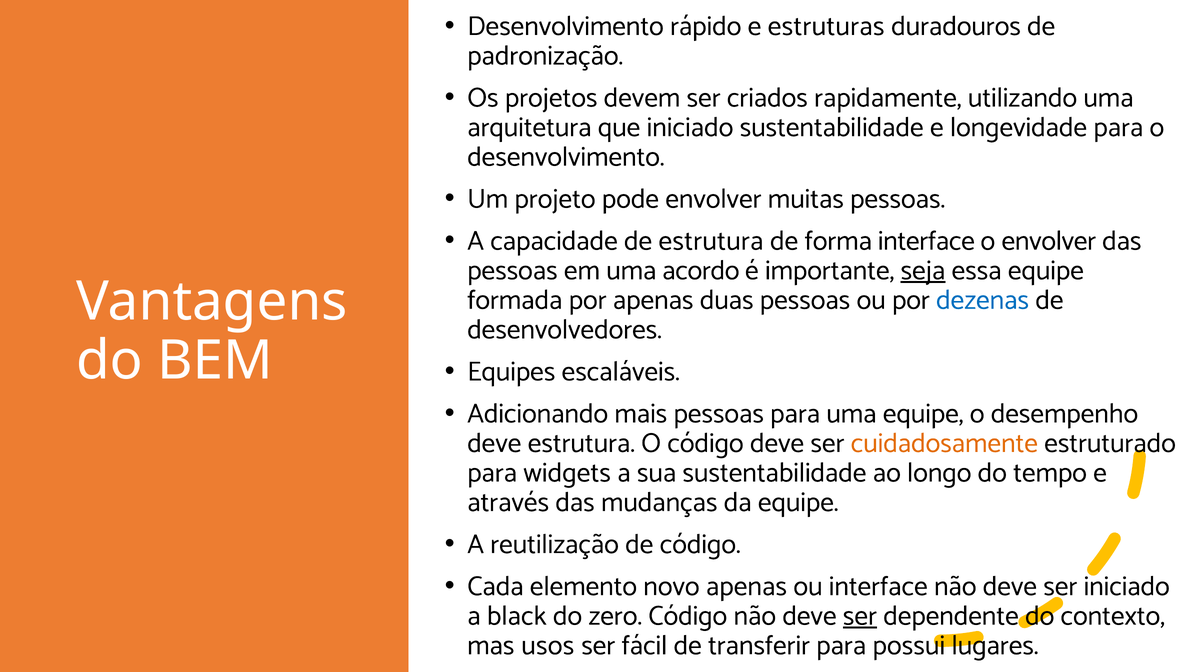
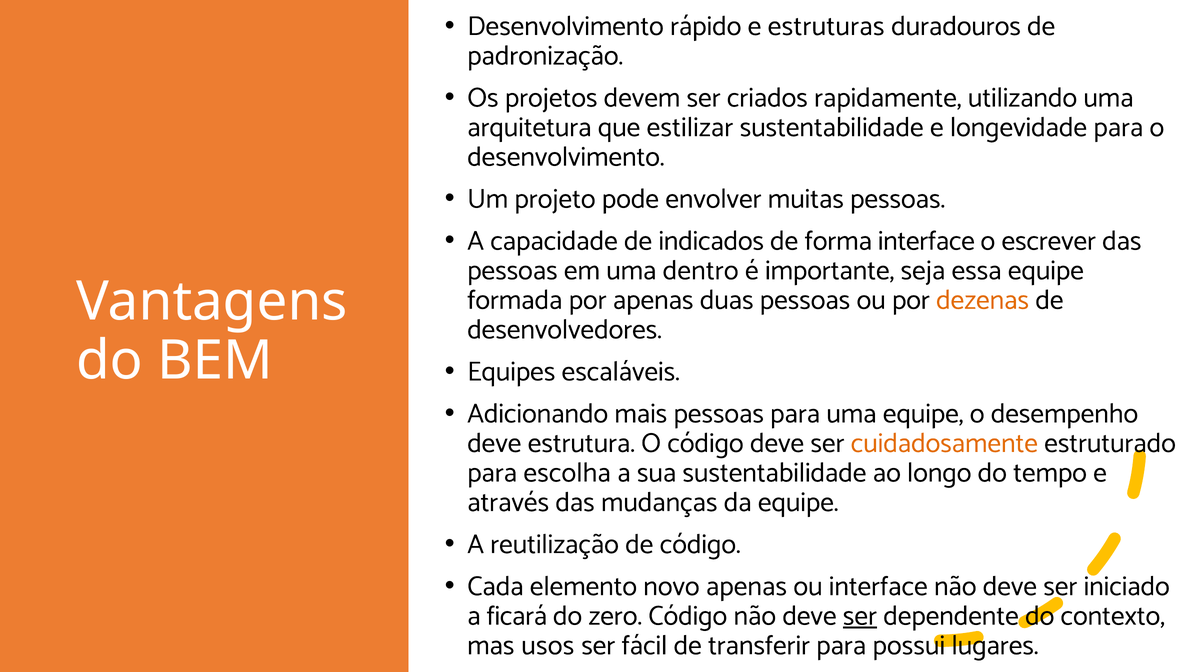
que iniciado: iniciado -> estilizar
de estrutura: estrutura -> indicados
o envolver: envolver -> escrever
acordo: acordo -> dentro
seja underline: present -> none
dezenas colour: blue -> orange
widgets: widgets -> escolha
black: black -> ficará
